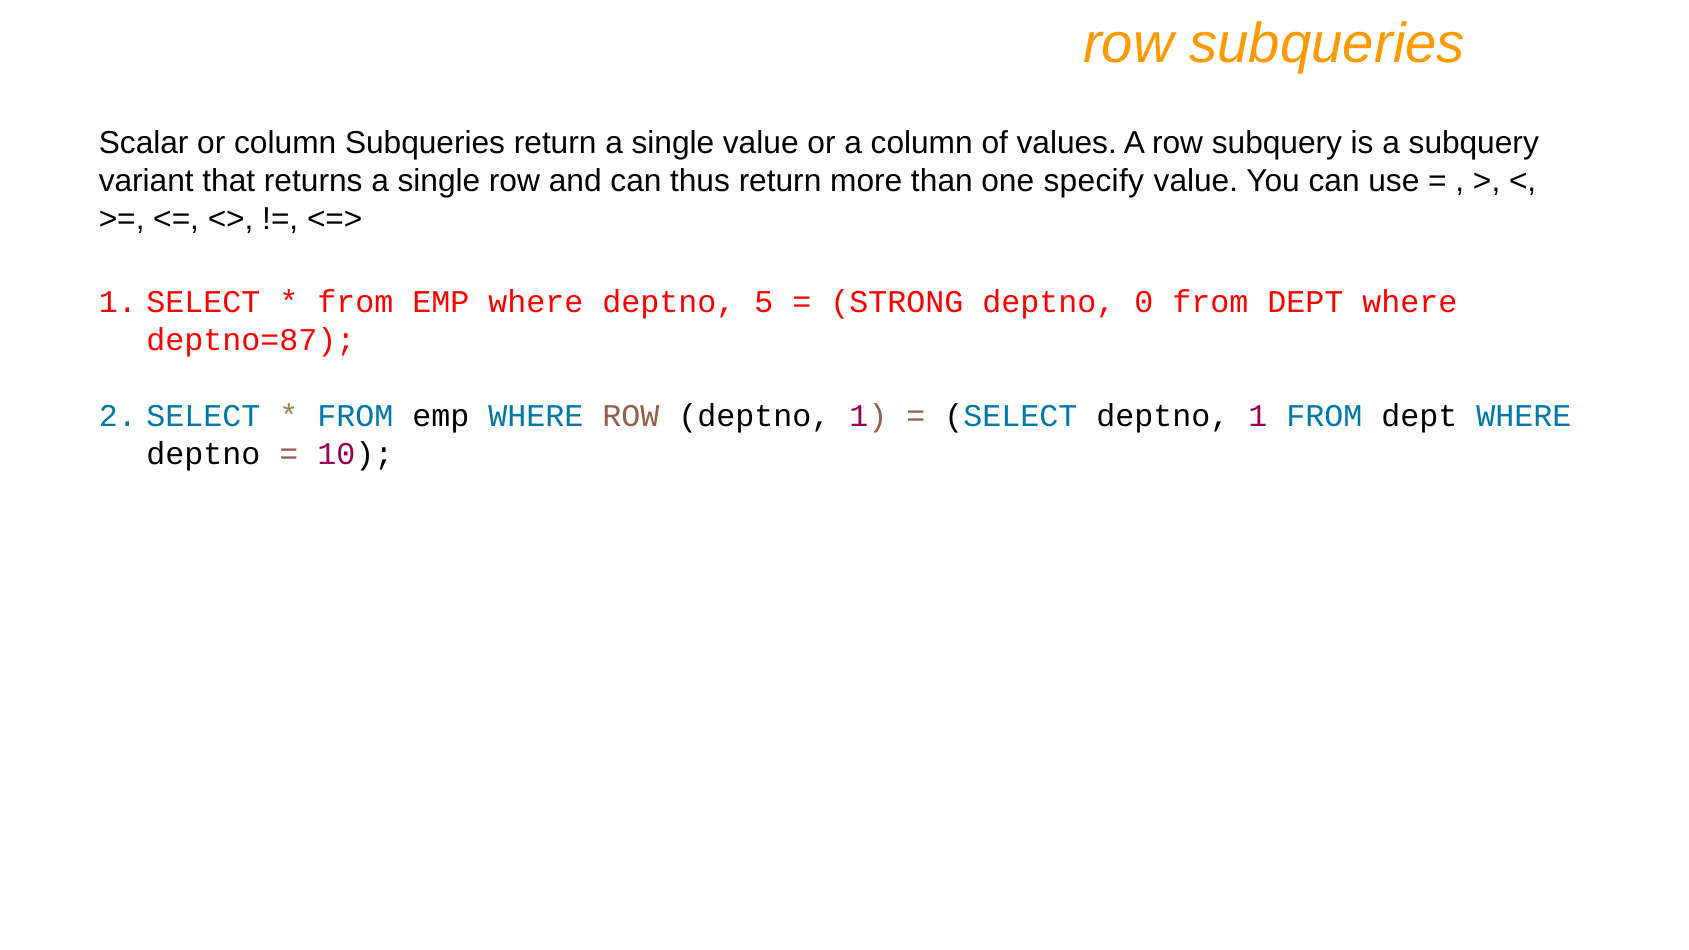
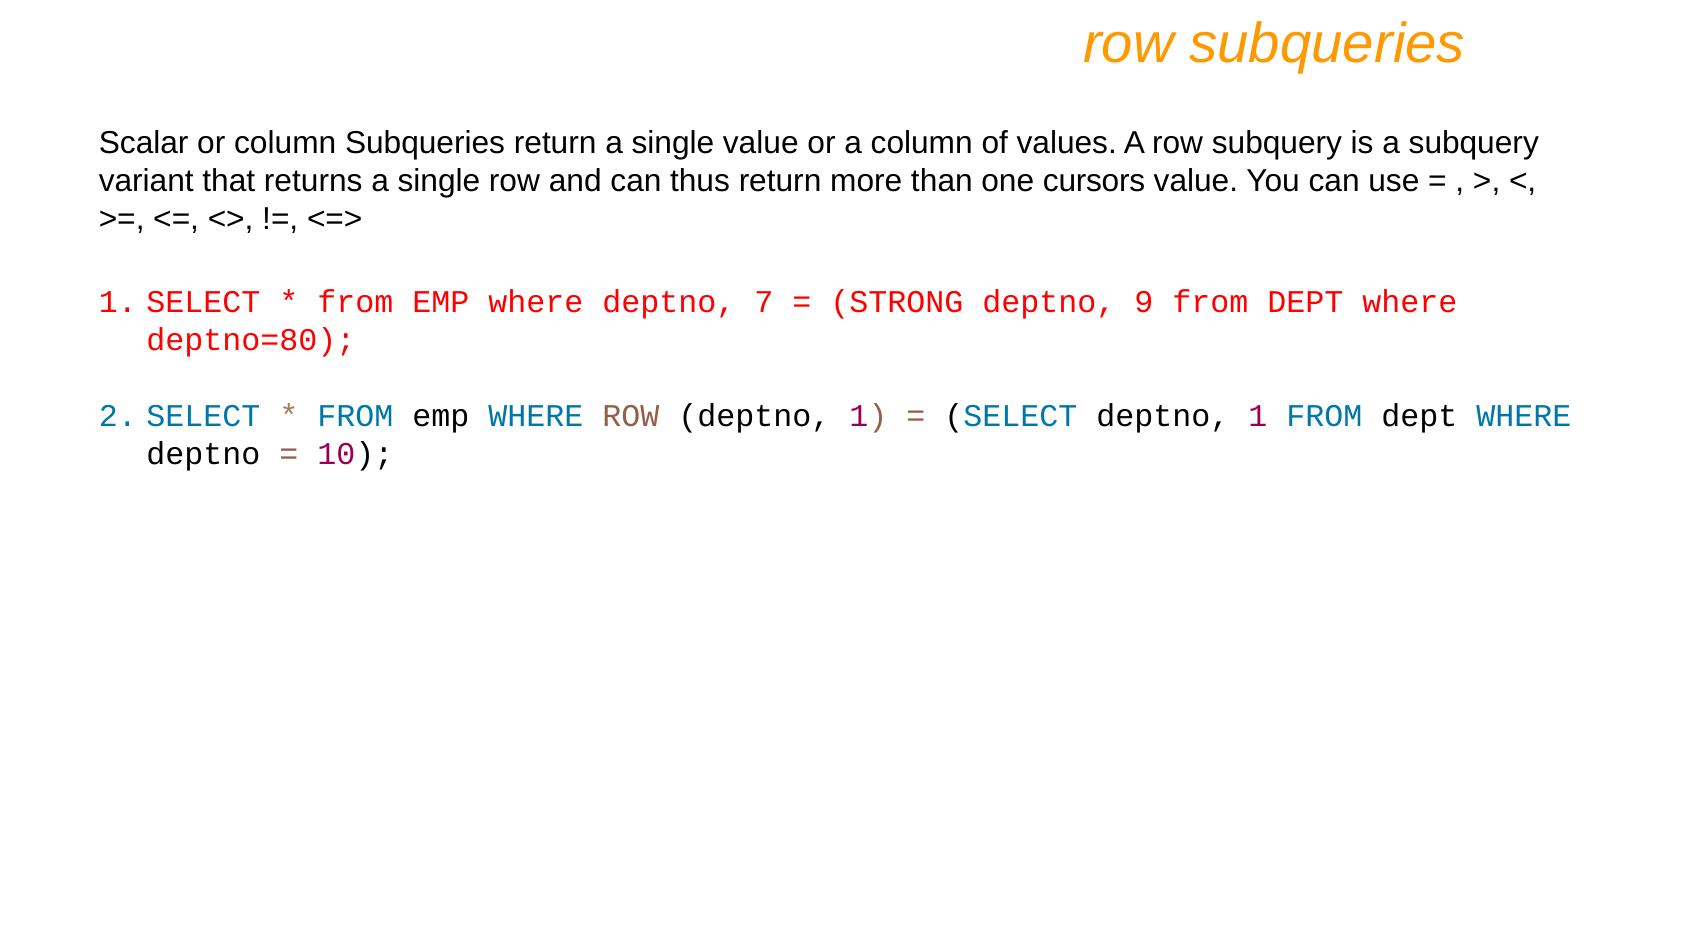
specify: specify -> cursors
5: 5 -> 7
0: 0 -> 9
deptno=87: deptno=87 -> deptno=80
